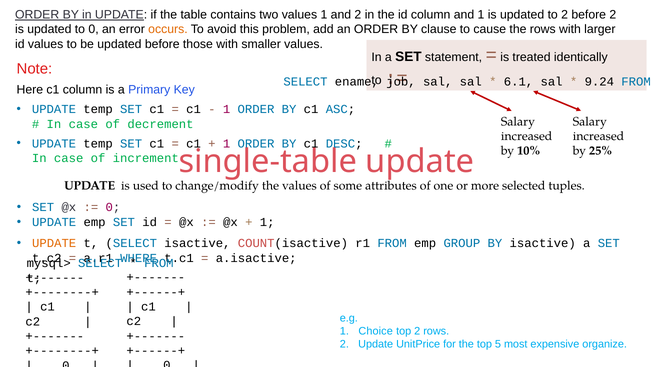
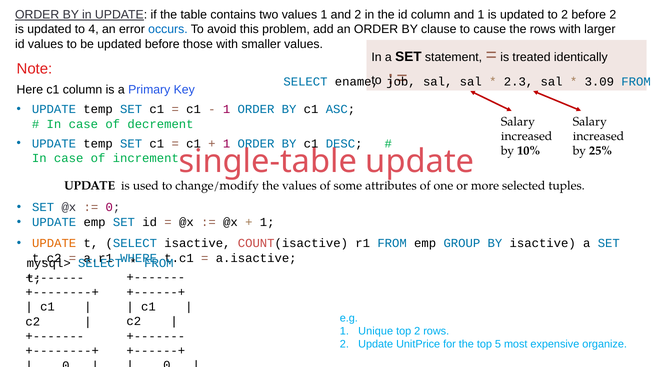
to 0: 0 -> 4
occurs colour: orange -> blue
6.1: 6.1 -> 2.3
9.24: 9.24 -> 3.09
Choice: Choice -> Unique
